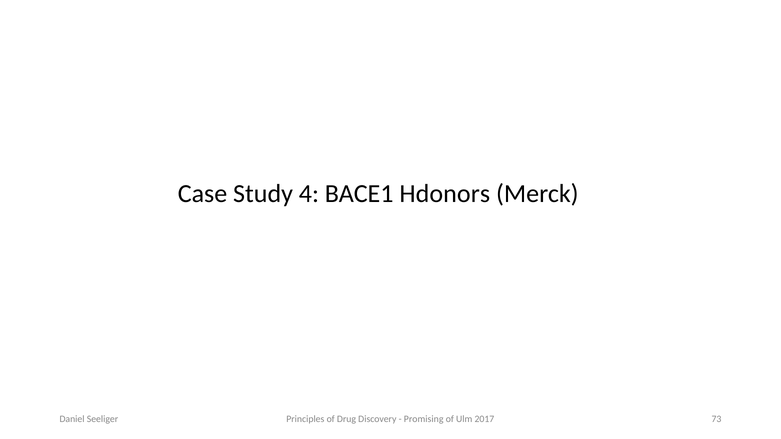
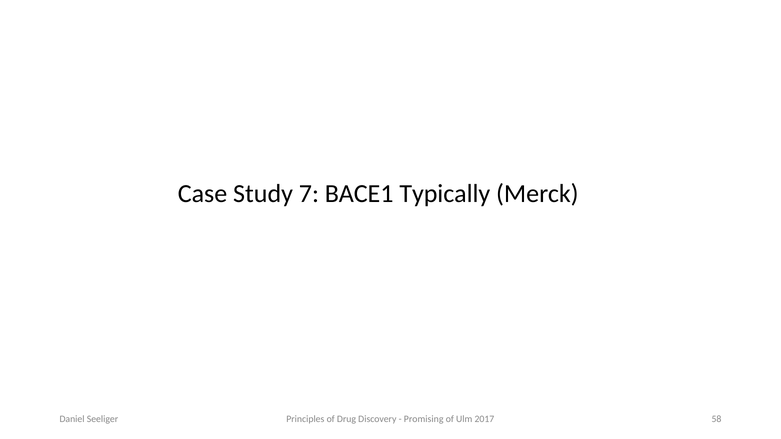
4: 4 -> 7
Hdonors: Hdonors -> Typically
73: 73 -> 58
